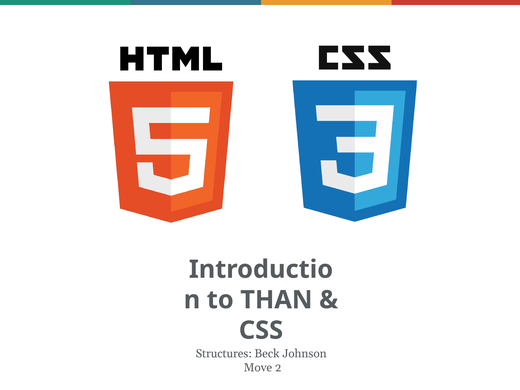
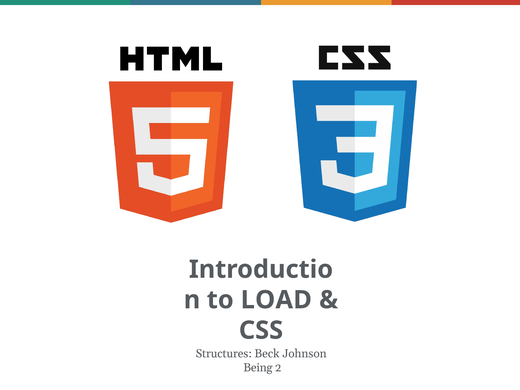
THAN: THAN -> LOAD
Move: Move -> Being
